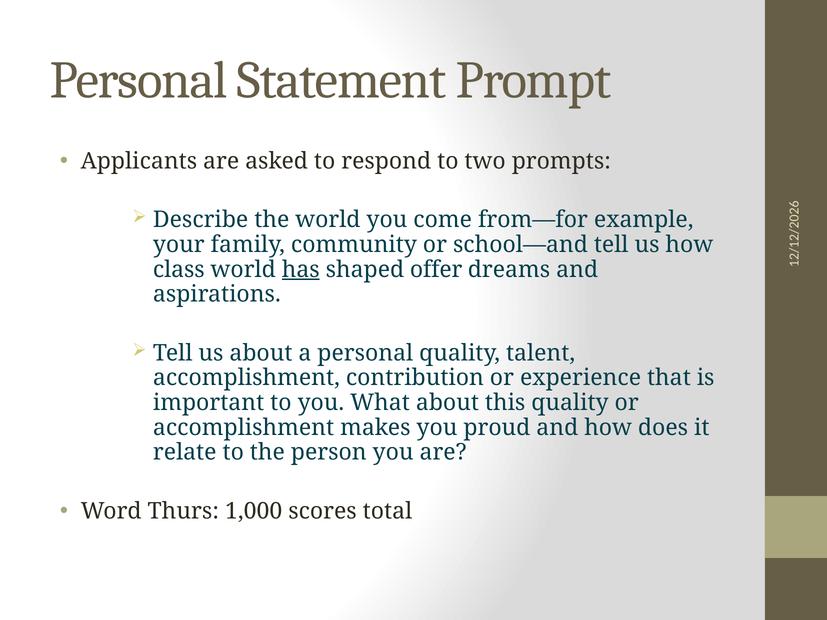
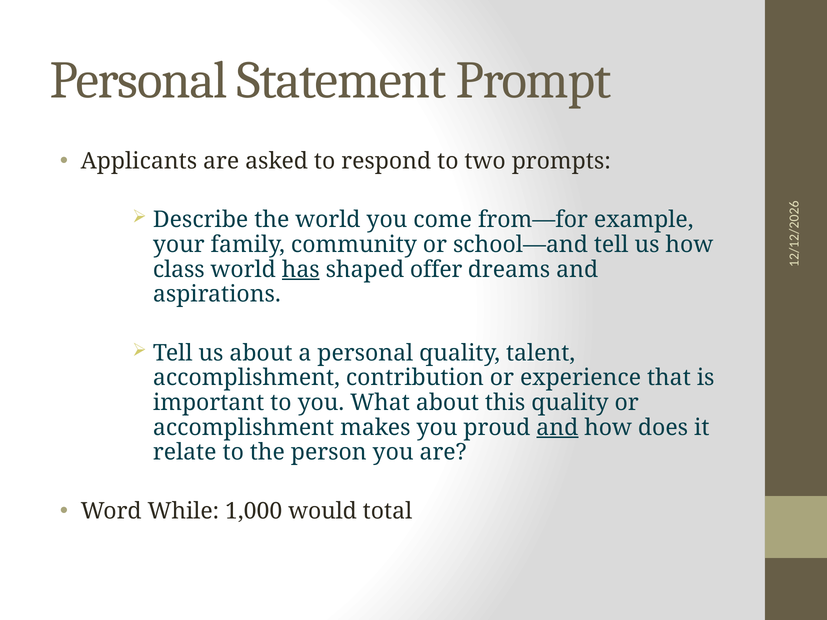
and at (557, 428) underline: none -> present
Thurs: Thurs -> While
scores: scores -> would
